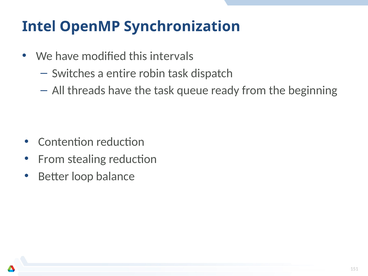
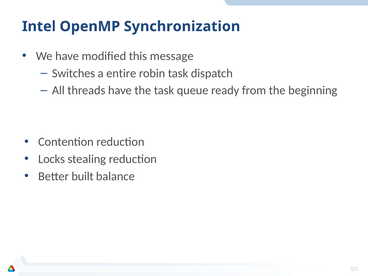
intervals: intervals -> message
From at (51, 159): From -> Locks
loop: loop -> built
